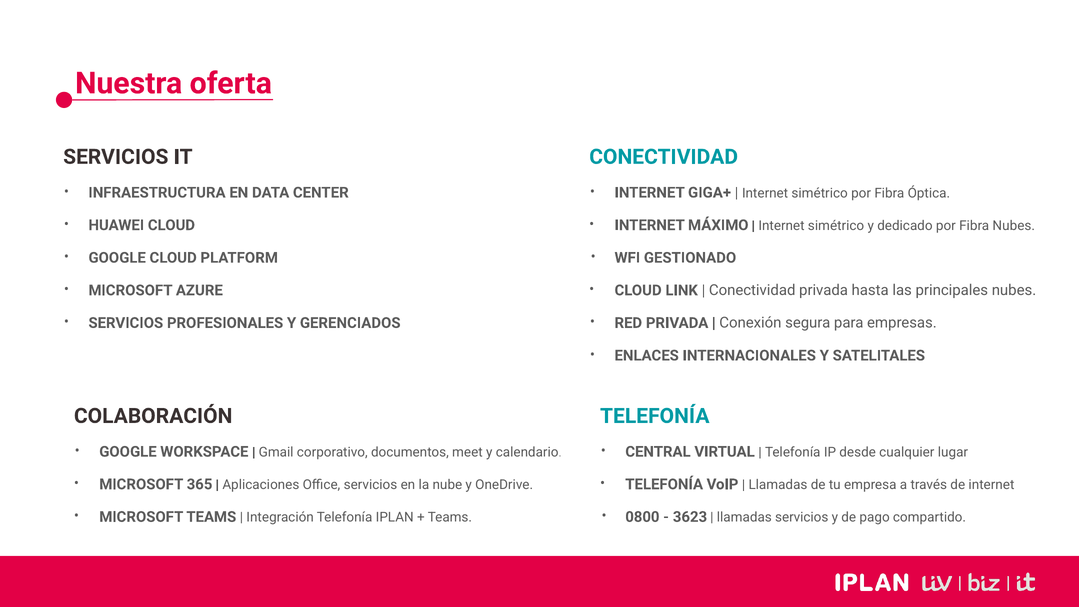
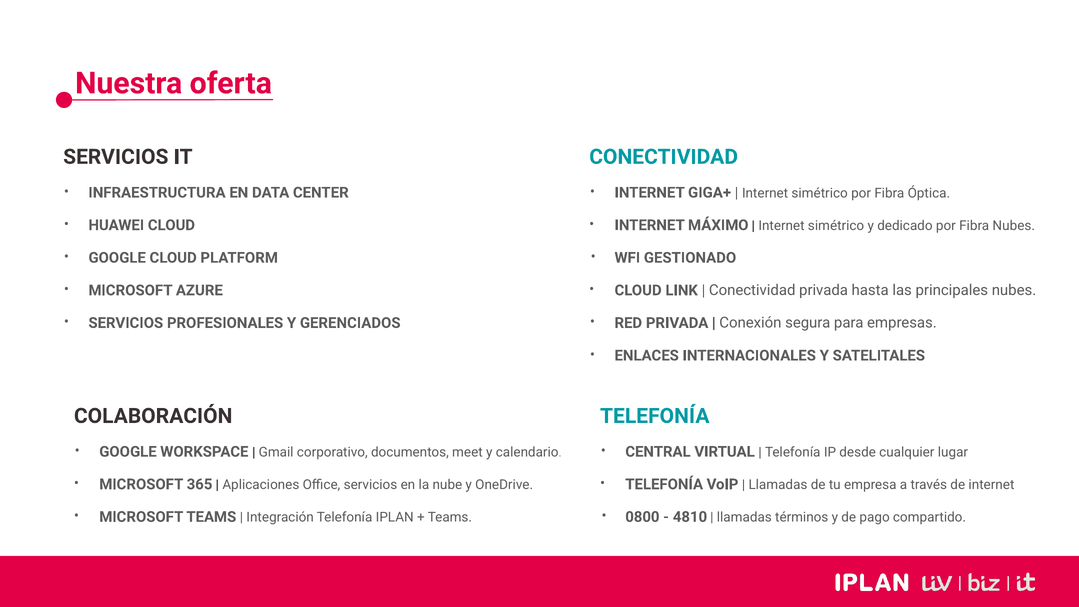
3623: 3623 -> 4810
llamadas servicios: servicios -> términos
